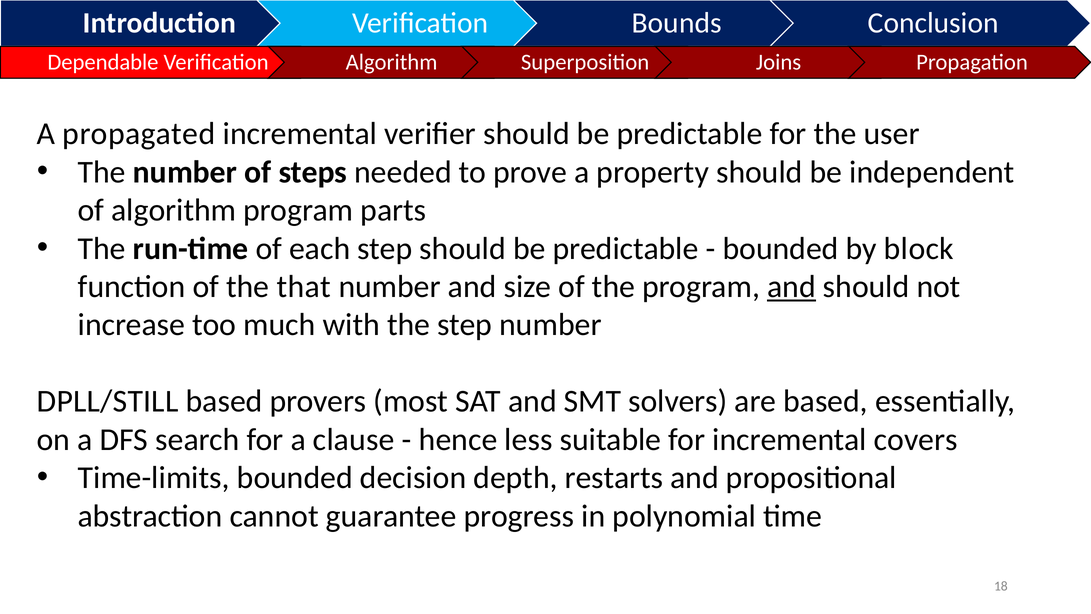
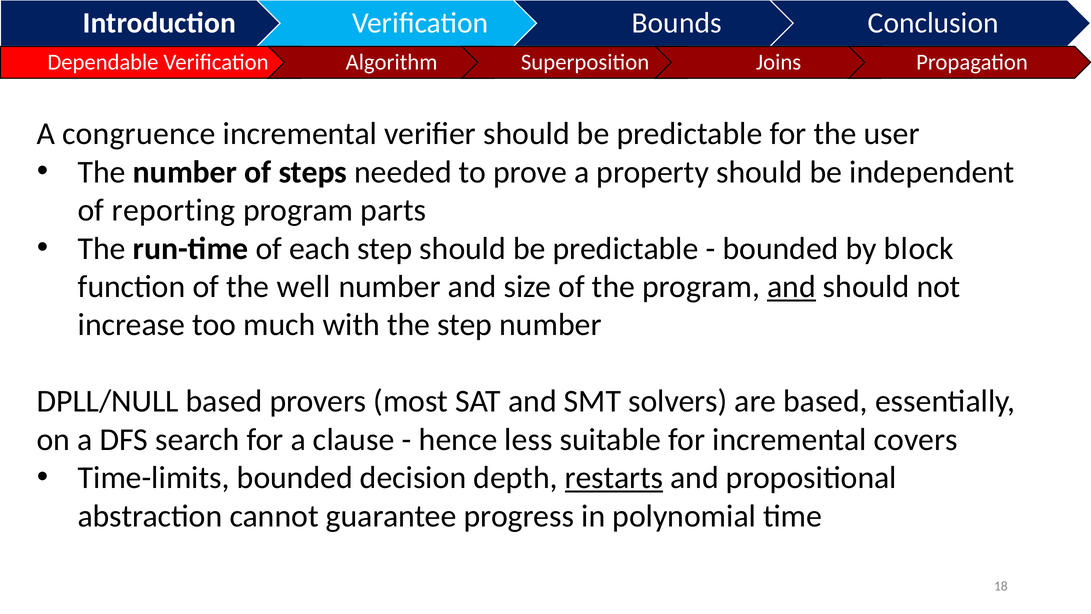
propagated: propagated -> congruence
of algorithm: algorithm -> reporting
that: that -> well
DPLL/STILL: DPLL/STILL -> DPLL/NULL
restarts underline: none -> present
